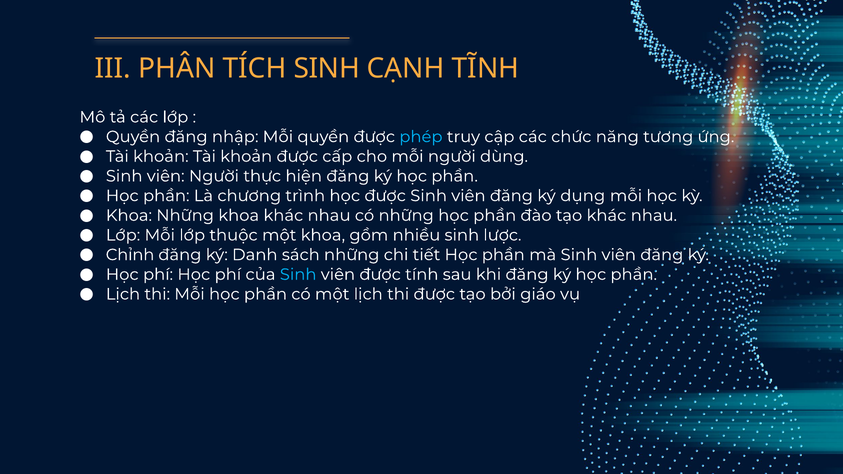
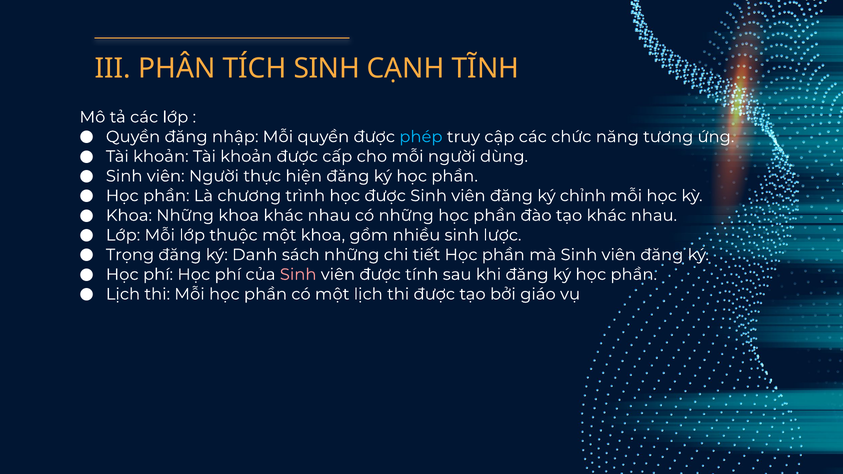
dụng: dụng -> chỉnh
Chỉnh: Chỉnh -> Trọng
Sinh at (298, 275) colour: light blue -> pink
